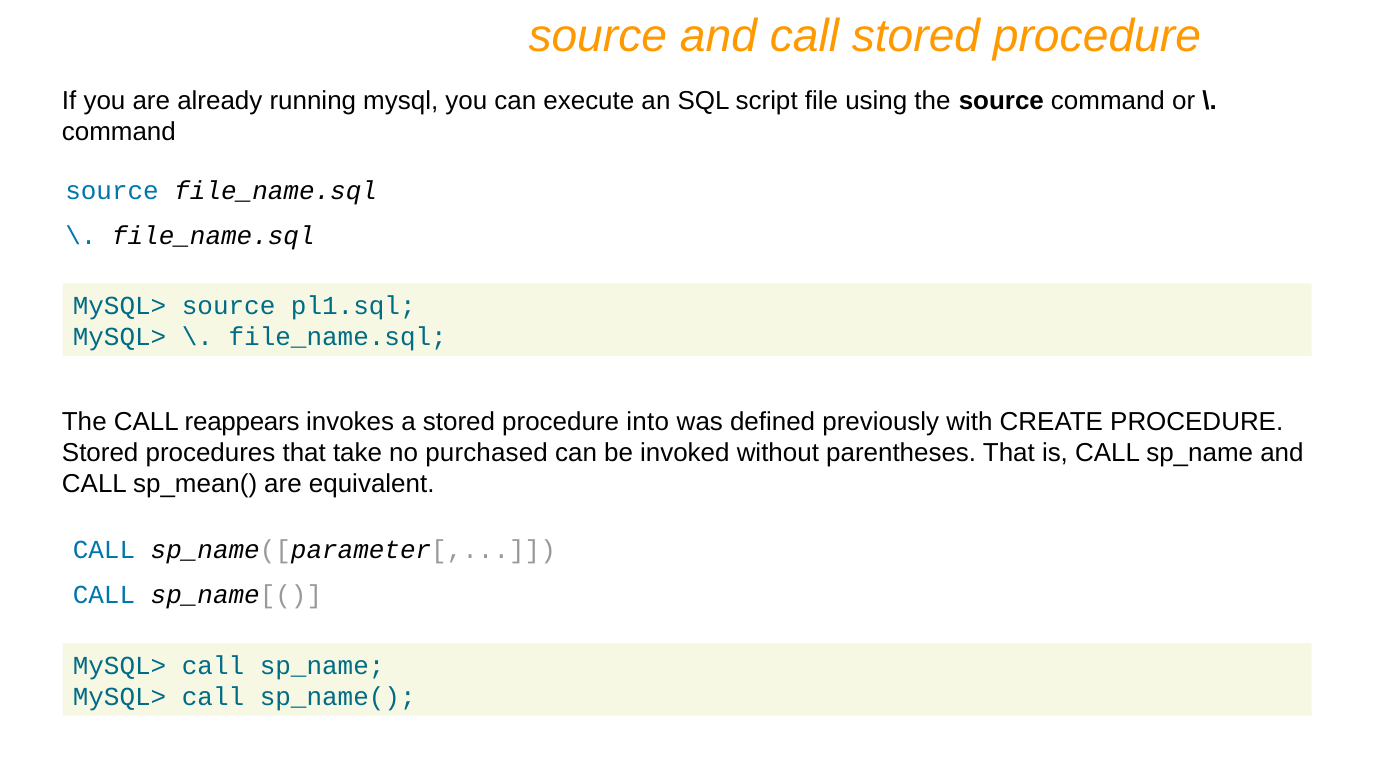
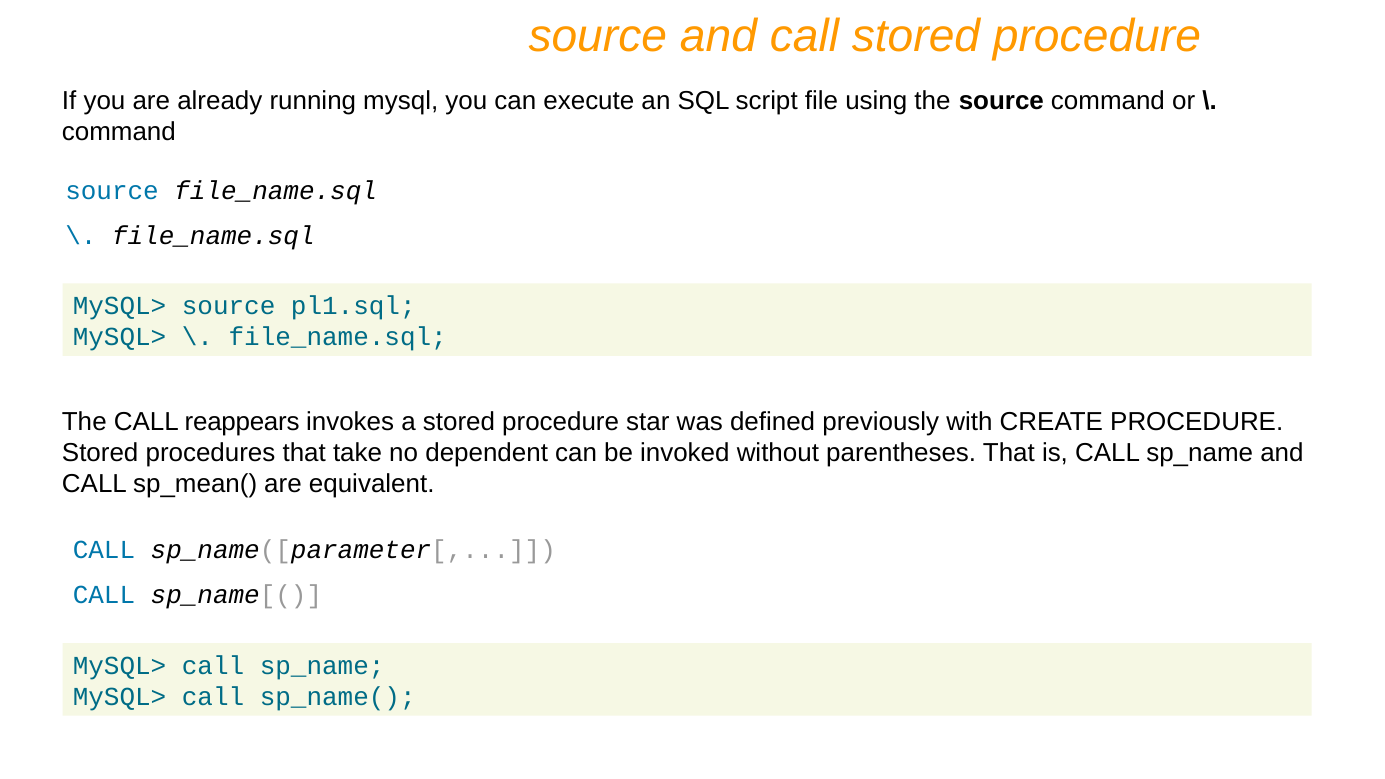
into: into -> star
purchased: purchased -> dependent
